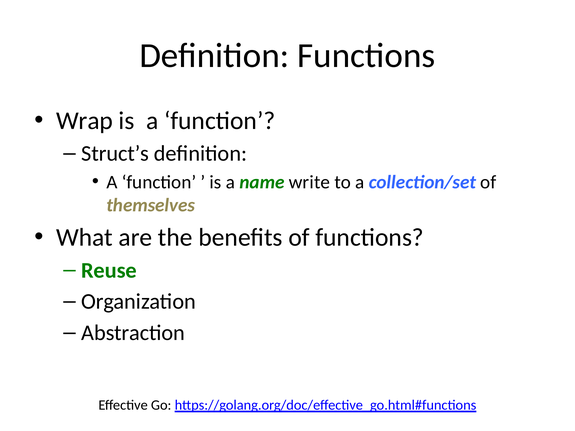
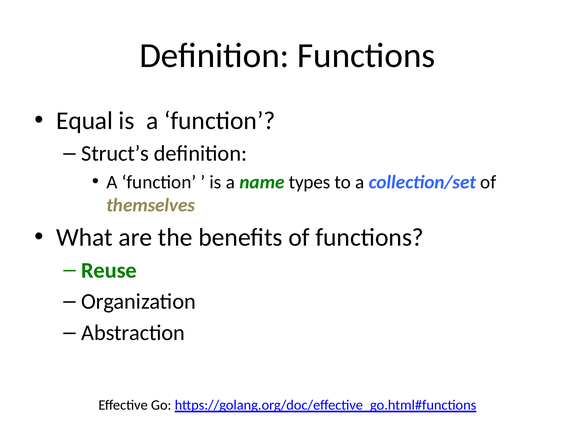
Wrap: Wrap -> Equal
write: write -> types
